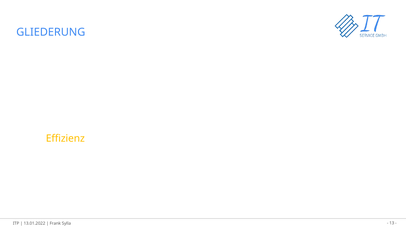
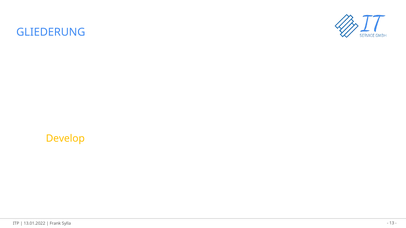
Effizienz: Effizienz -> Develop
